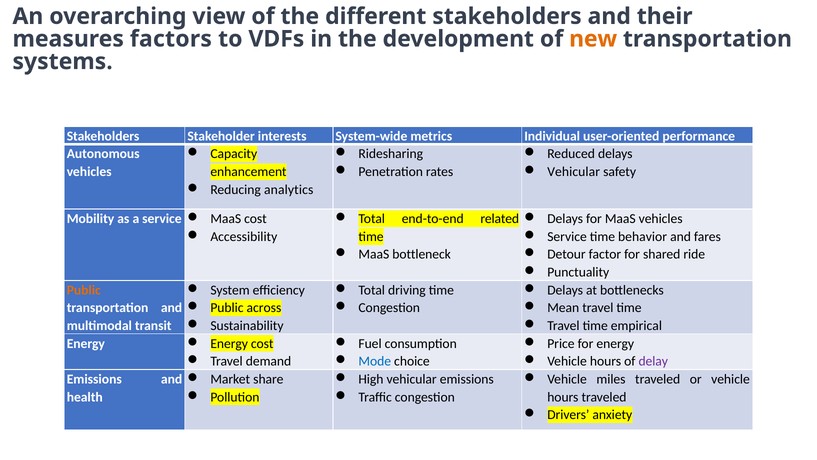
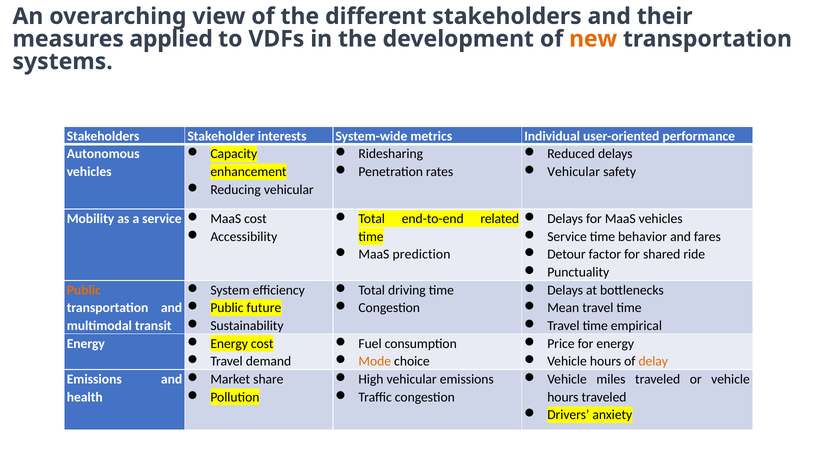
factors: factors -> applied
Reducing analytics: analytics -> vehicular
bottleneck: bottleneck -> prediction
across: across -> future
Mode colour: blue -> orange
delay colour: purple -> orange
